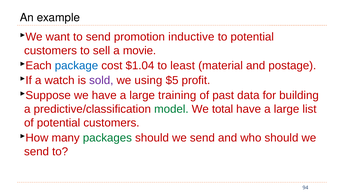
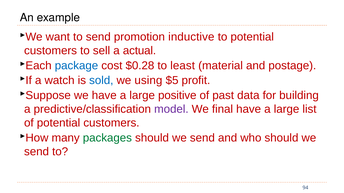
movie: movie -> actual
$1.04: $1.04 -> $0.28
sold colour: purple -> blue
training: training -> positive
model colour: green -> purple
total: total -> final
